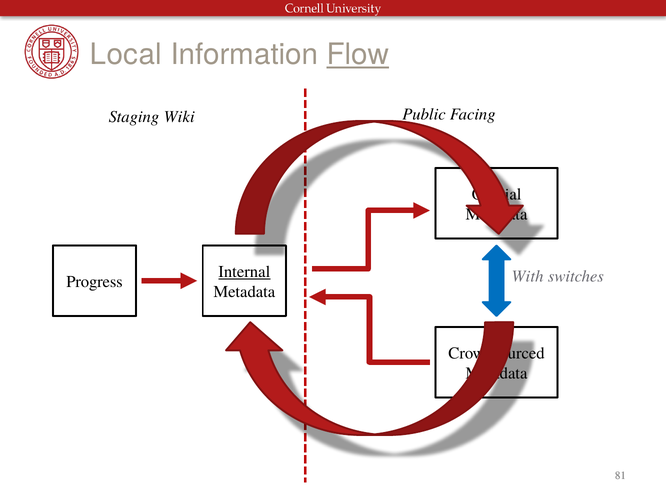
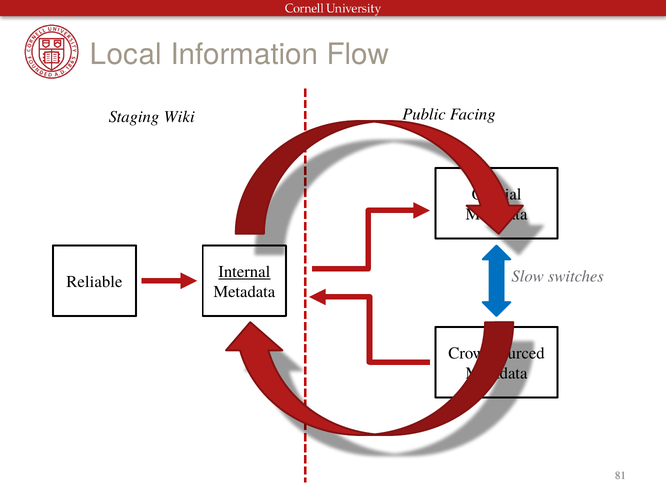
Flow underline: present -> none
With: With -> Slow
Progress: Progress -> Reliable
